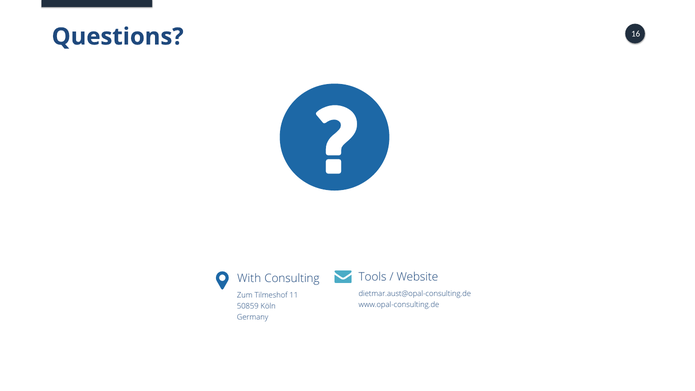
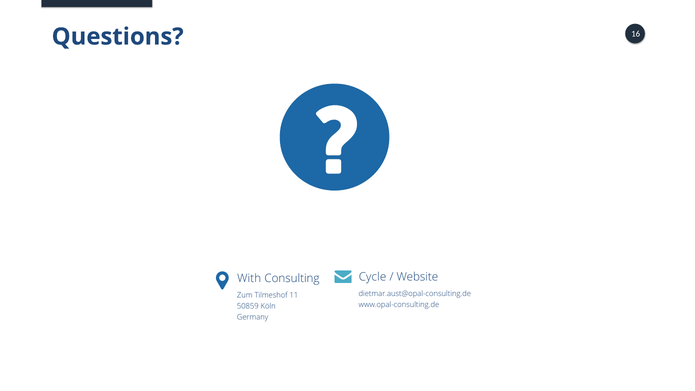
Tools: Tools -> Cycle
